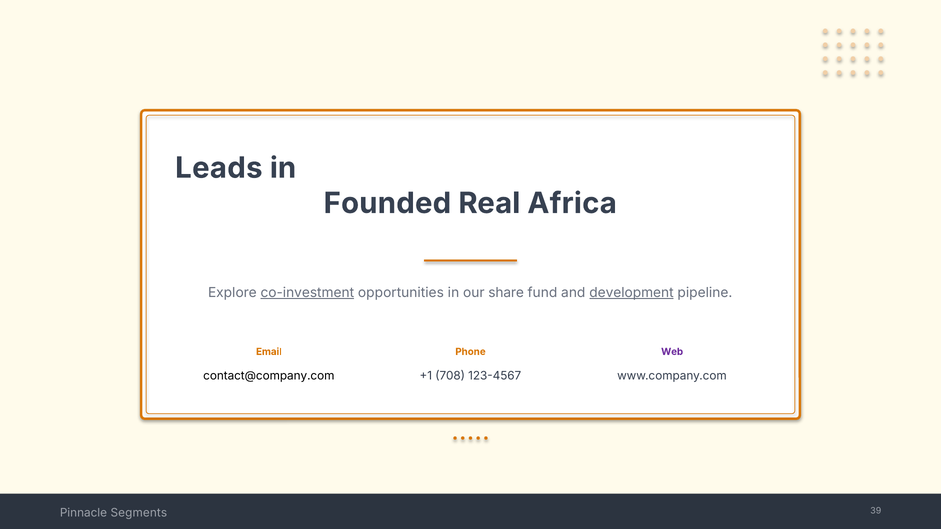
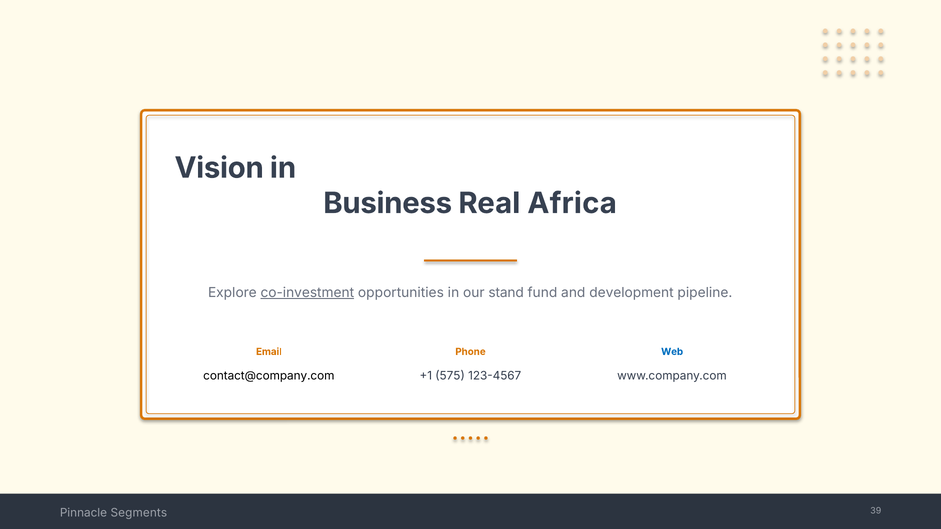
Leads: Leads -> Vision
Founded: Founded -> Business
share: share -> stand
development underline: present -> none
Web colour: purple -> blue
708: 708 -> 575
